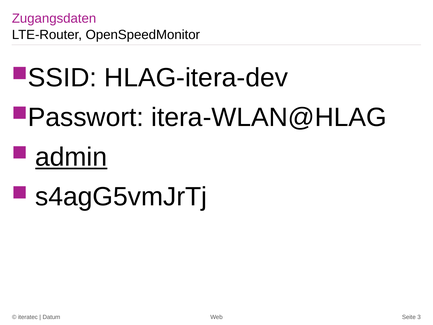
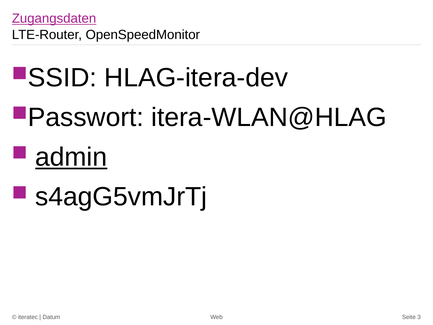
Zugangsdaten underline: none -> present
